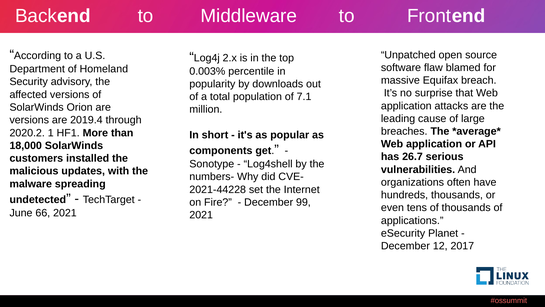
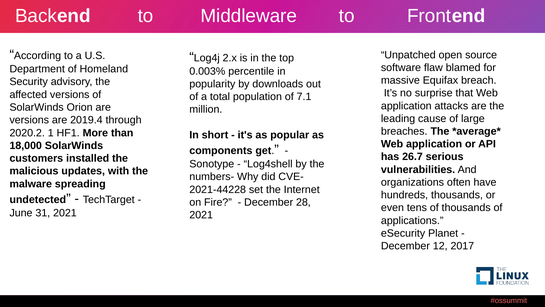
99: 99 -> 28
66: 66 -> 31
